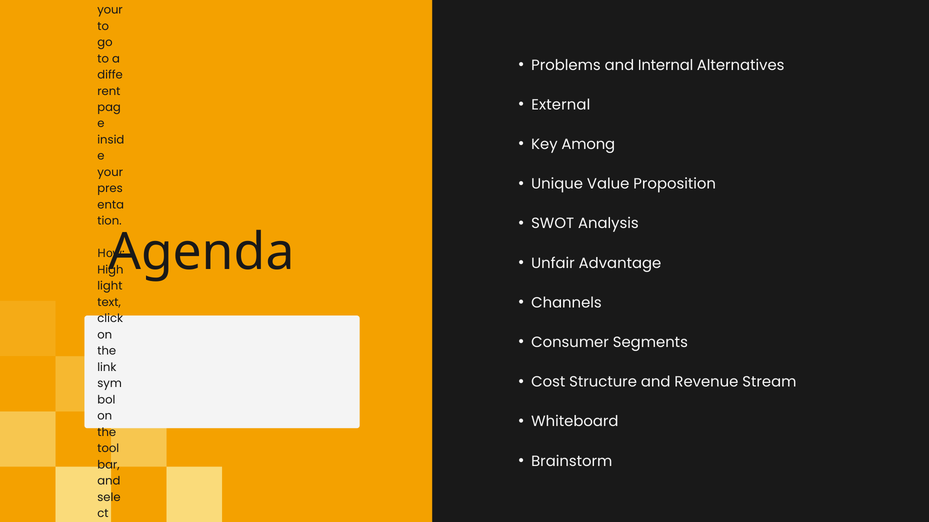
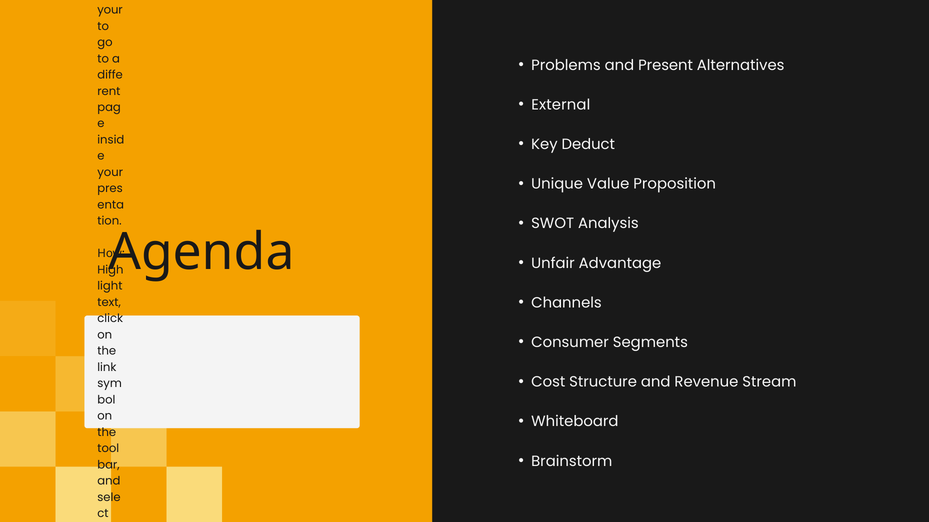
Internal: Internal -> Present
Among: Among -> Deduct
